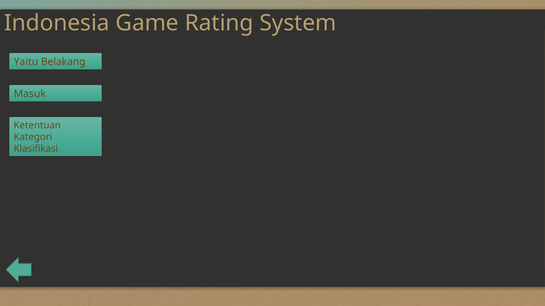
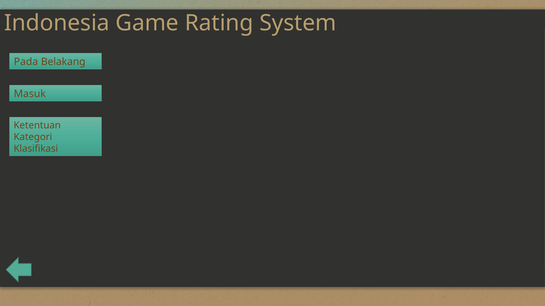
Yaitu: Yaitu -> Pada
